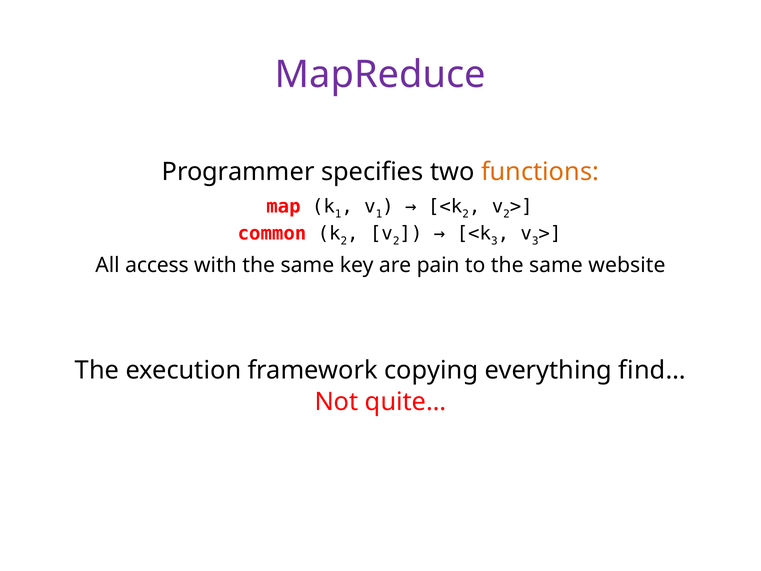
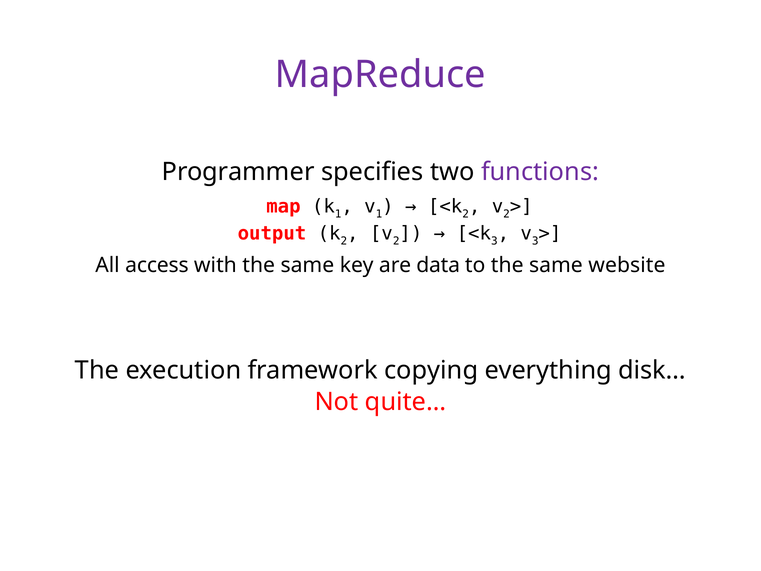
functions colour: orange -> purple
common: common -> output
pain: pain -> data
find…: find… -> disk…
